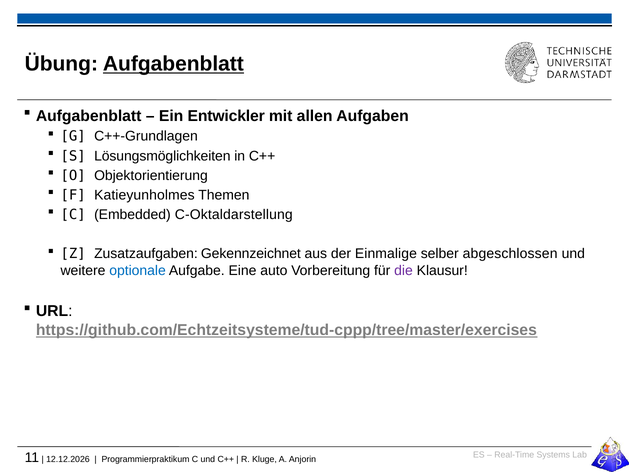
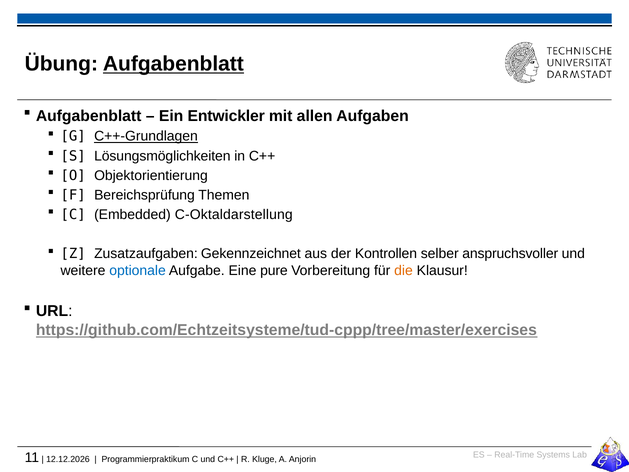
C++-Grundlagen underline: none -> present
Katieyunholmes: Katieyunholmes -> Bereichsprüfung
Einmalige: Einmalige -> Kontrollen
abgeschlossen: abgeschlossen -> anspruchsvoller
auto: auto -> pure
die colour: purple -> orange
